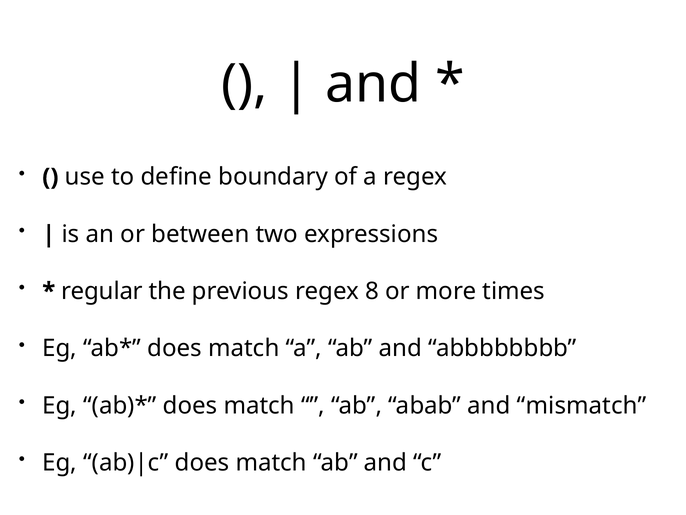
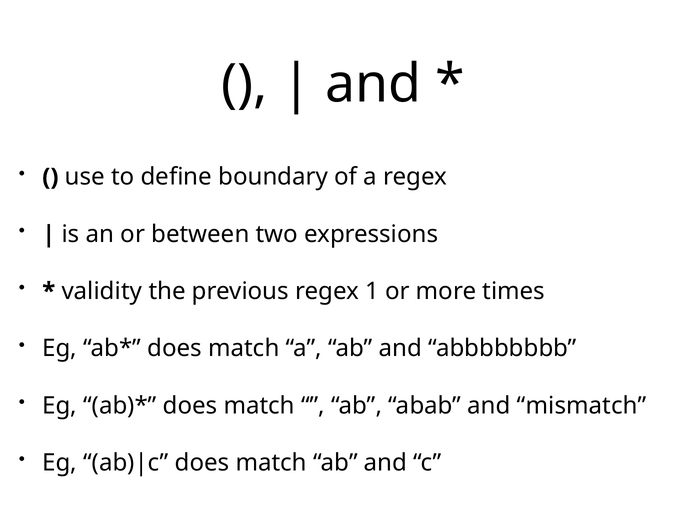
regular: regular -> validity
8: 8 -> 1
